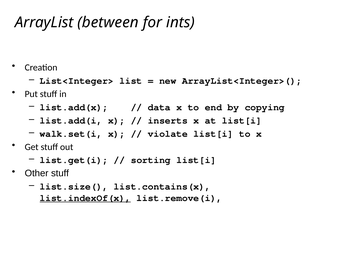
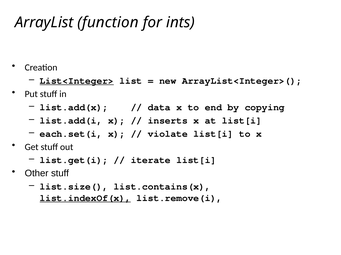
between: between -> function
List<Integer> underline: none -> present
walk.set(i: walk.set(i -> each.set(i
sorting: sorting -> iterate
